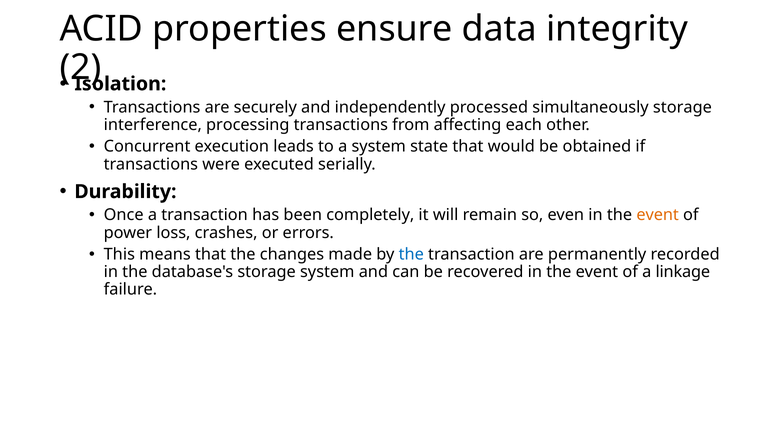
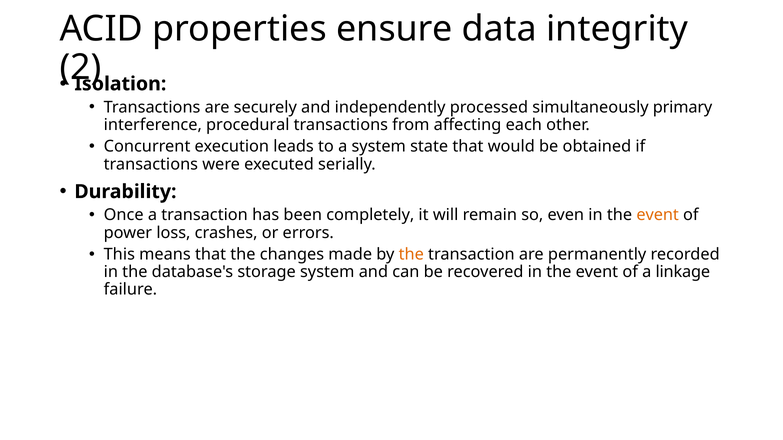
simultaneously storage: storage -> primary
processing: processing -> procedural
the at (411, 255) colour: blue -> orange
